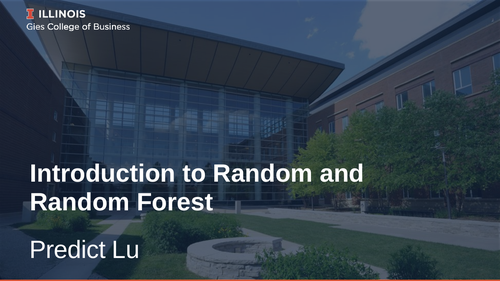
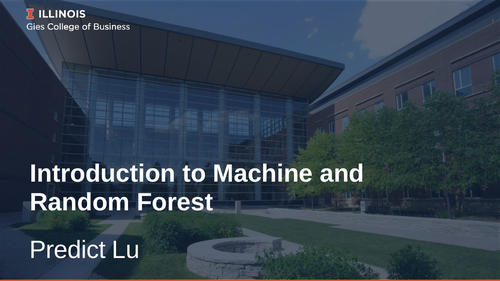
to Random: Random -> Machine
